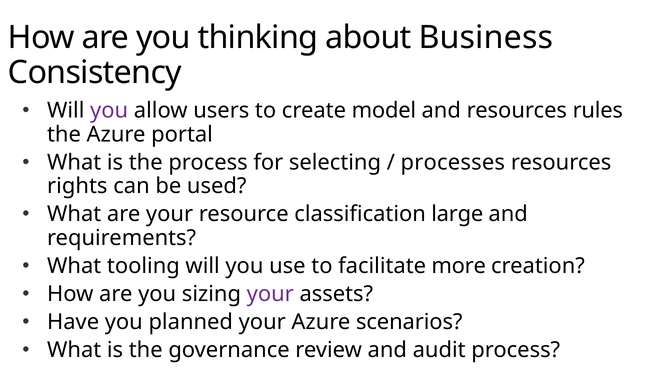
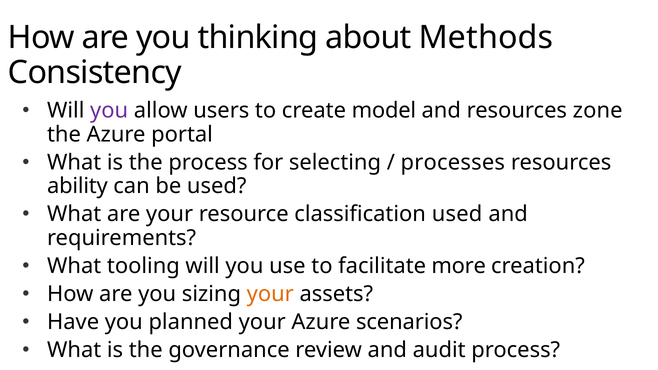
Business: Business -> Methods
rules: rules -> zone
rights: rights -> ability
classification large: large -> used
your at (270, 294) colour: purple -> orange
